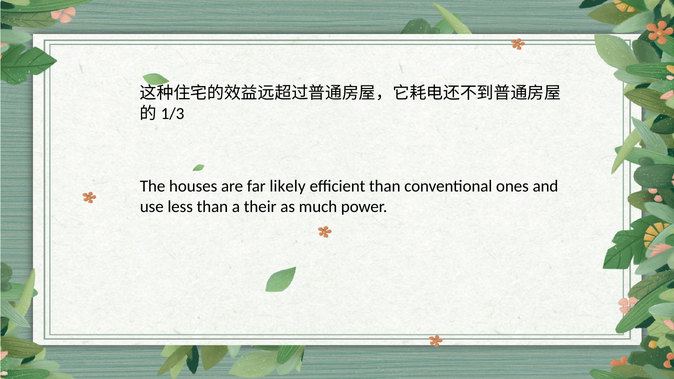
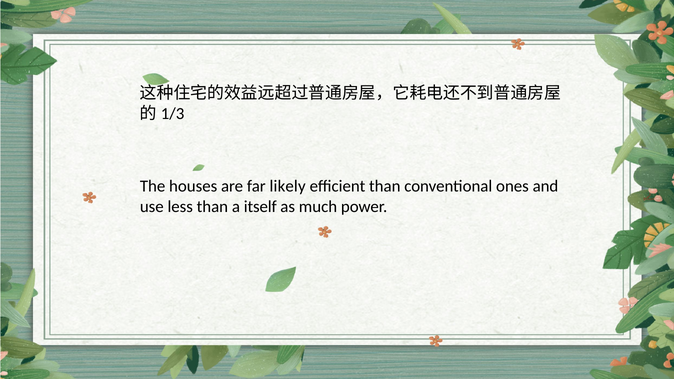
their: their -> itself
